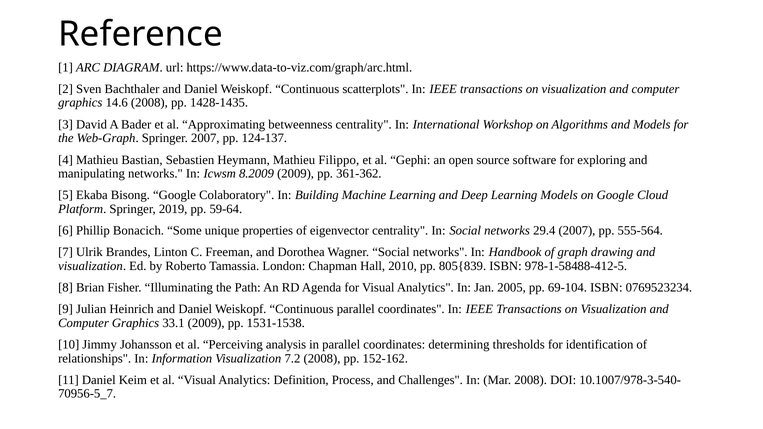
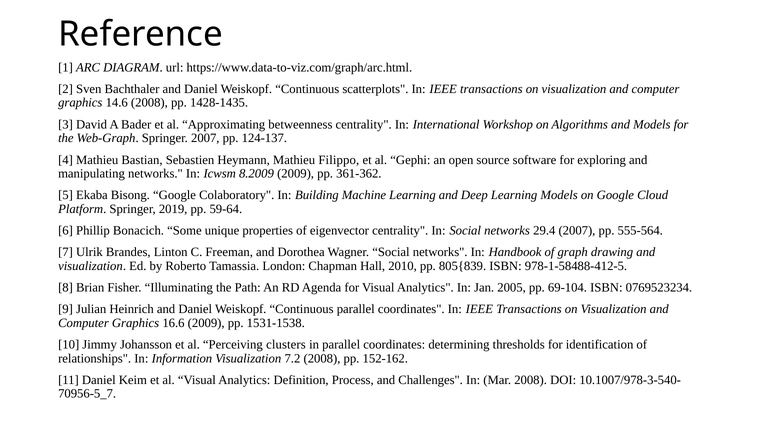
33.1: 33.1 -> 16.6
analysis: analysis -> clusters
